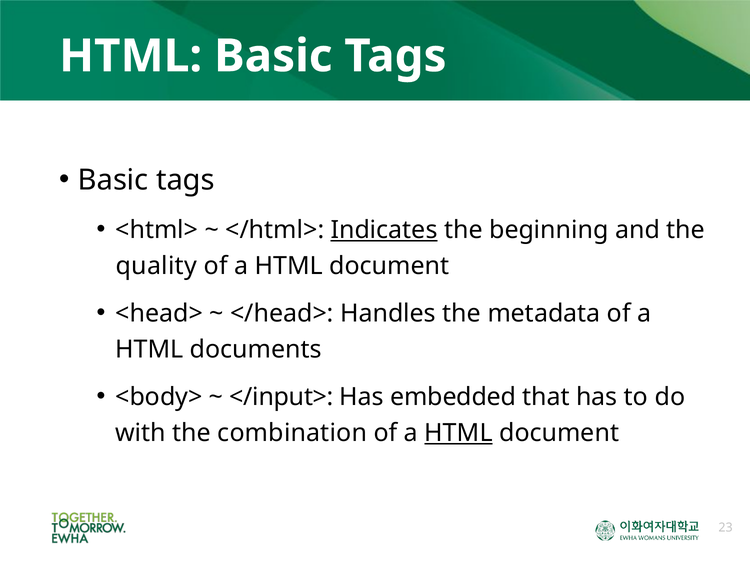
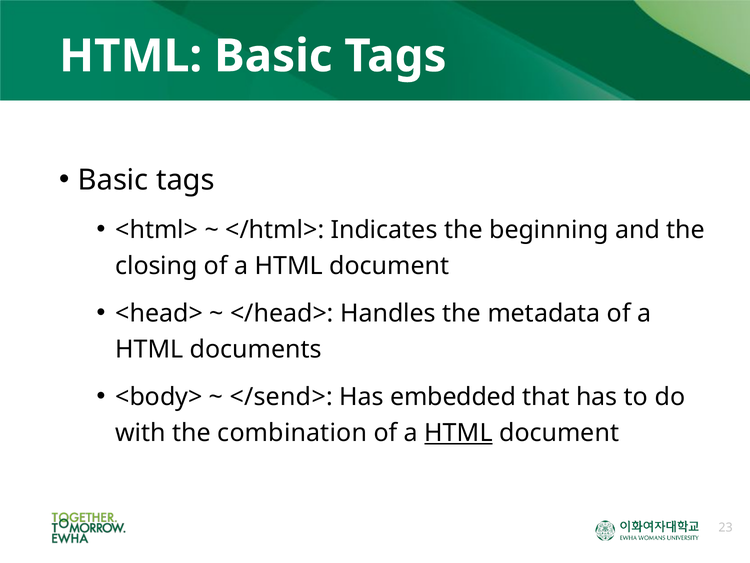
Indicates underline: present -> none
quality: quality -> closing
</input>: </input> -> </send>
